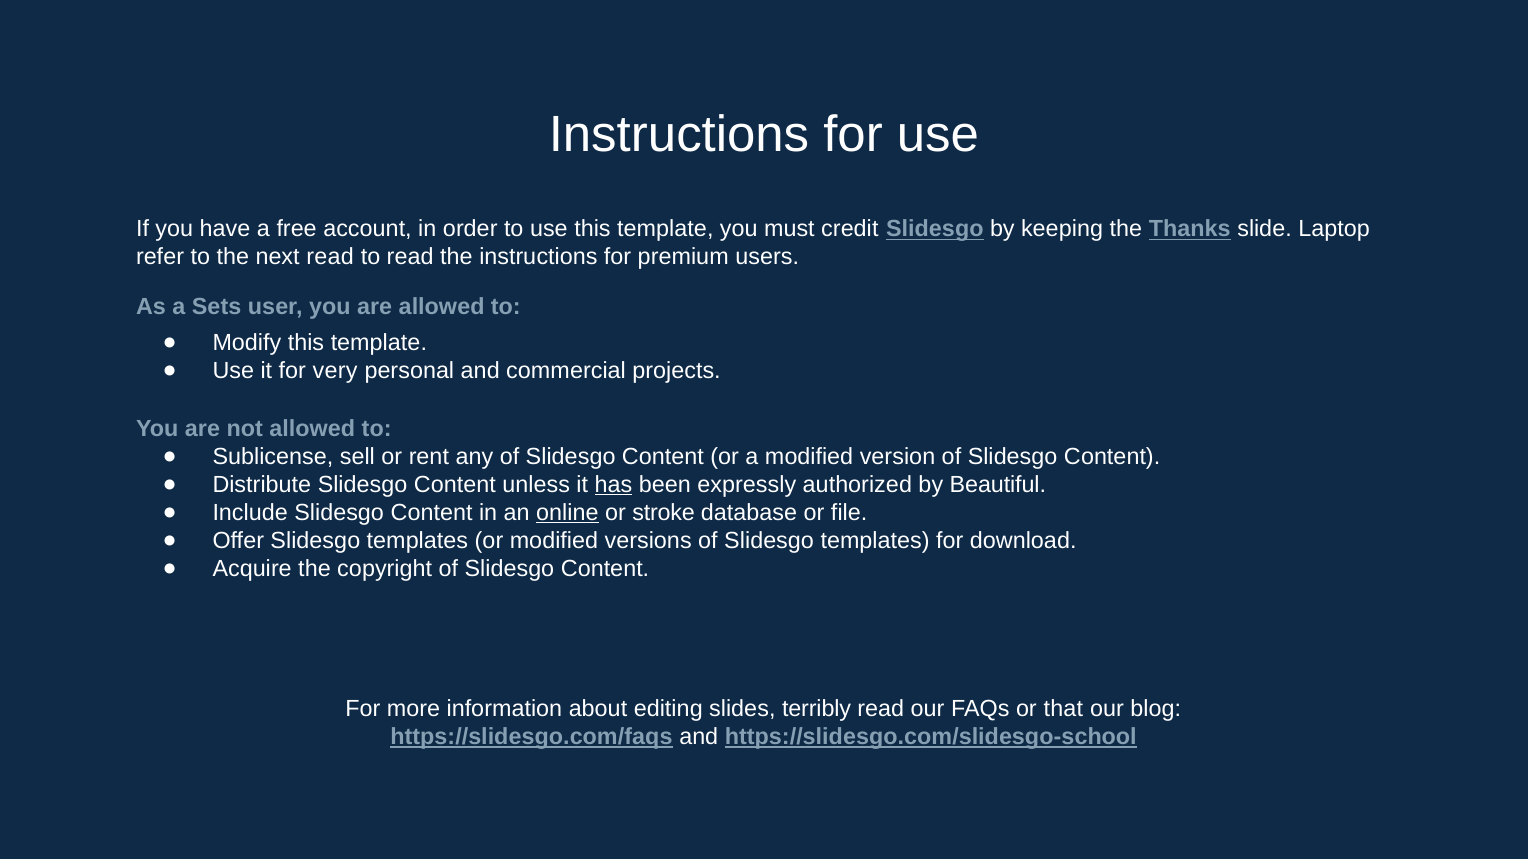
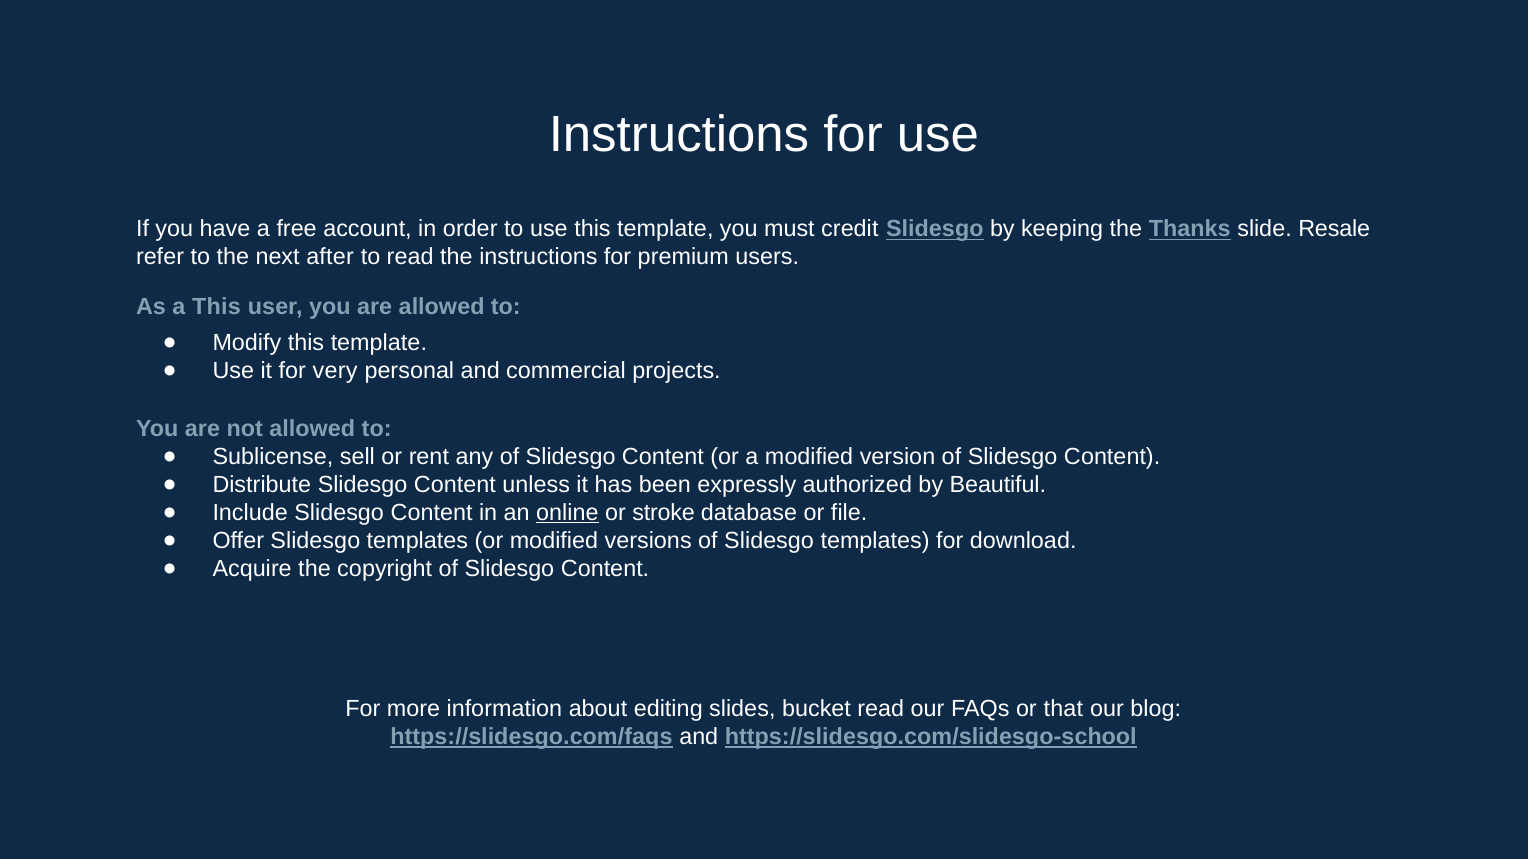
Laptop: Laptop -> Resale
next read: read -> after
a Sets: Sets -> This
has underline: present -> none
terribly: terribly -> bucket
